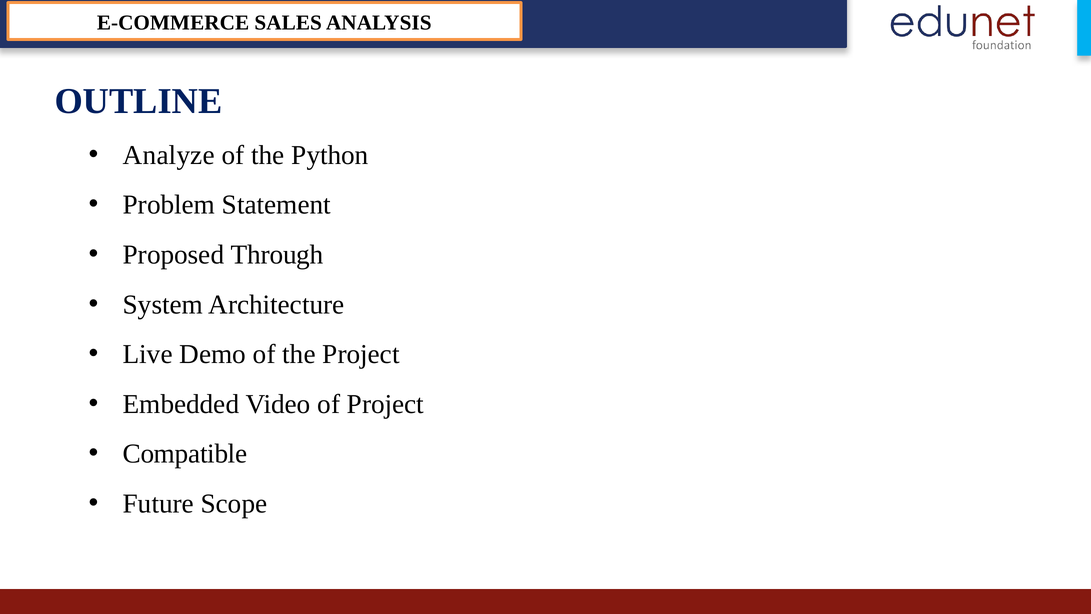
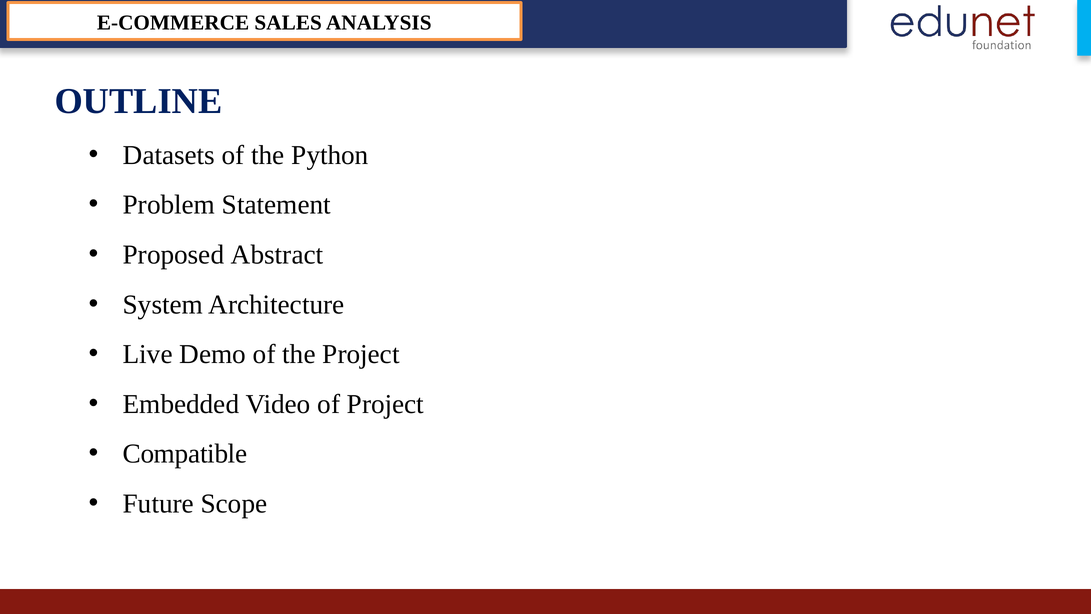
Analyze: Analyze -> Datasets
Through: Through -> Abstract
